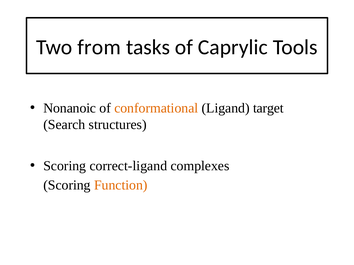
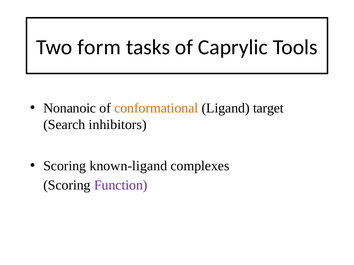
from: from -> form
structures: structures -> inhibitors
correct-ligand: correct-ligand -> known-ligand
Function colour: orange -> purple
